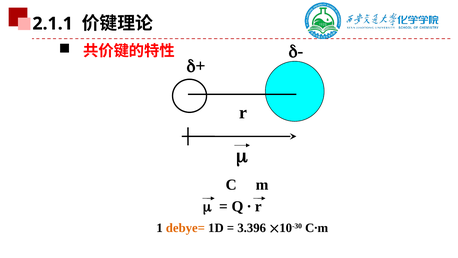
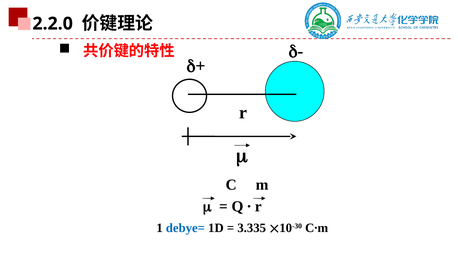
2.1.1: 2.1.1 -> 2.2.0
debye= colour: orange -> blue
3.396: 3.396 -> 3.335
